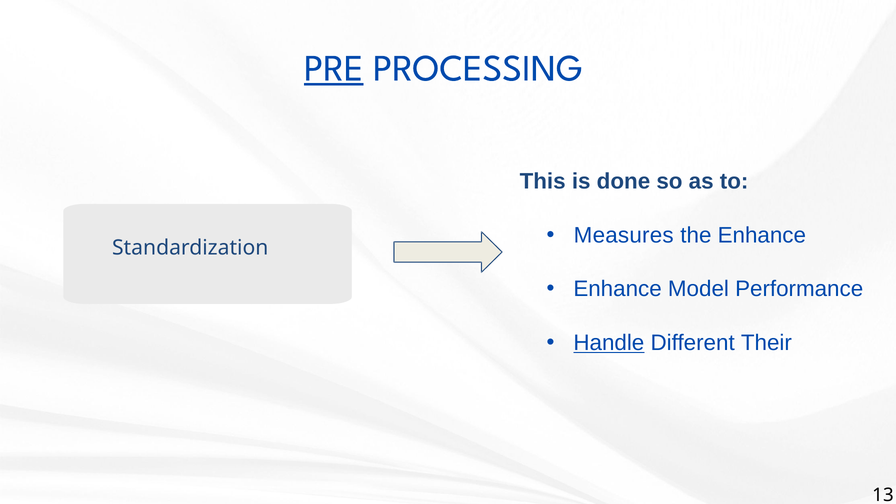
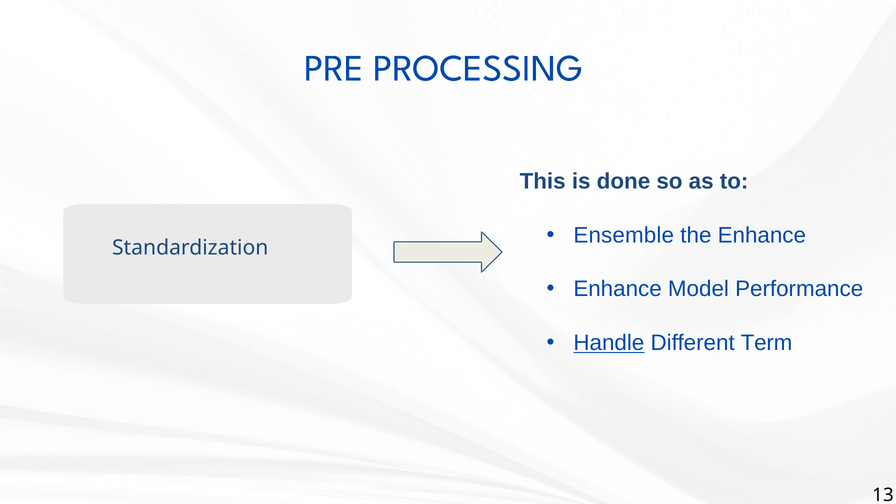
PRE underline: present -> none
Measures: Measures -> Ensemble
Their: Their -> Term
